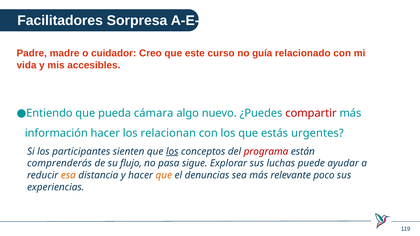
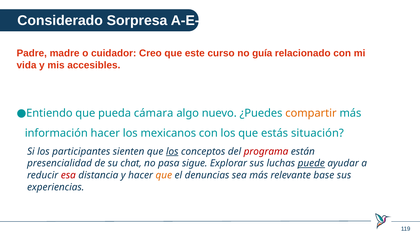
Facilitadores: Facilitadores -> Considerado
compartir colour: red -> orange
relacionan: relacionan -> mexicanos
urgentes: urgentes -> situación
comprenderás: comprenderás -> presencialidad
flujo: flujo -> chat
puede underline: none -> present
esa colour: orange -> red
poco: poco -> base
